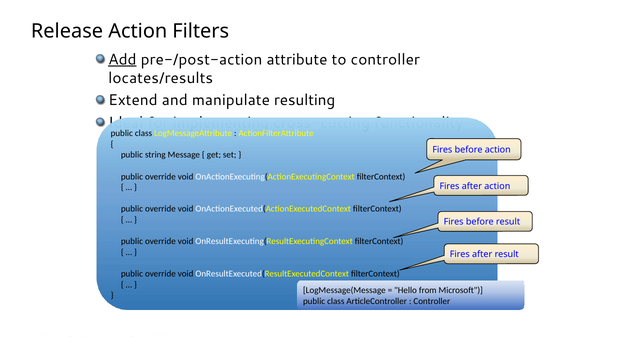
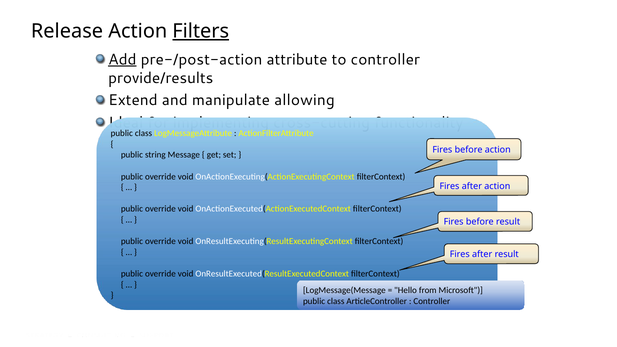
Filters underline: none -> present
locates/results: locates/results -> provide/results
resulting: resulting -> allowing
